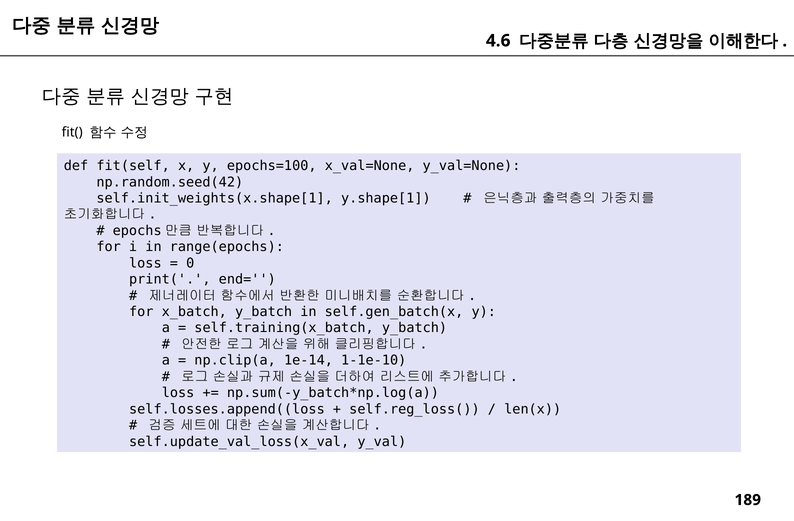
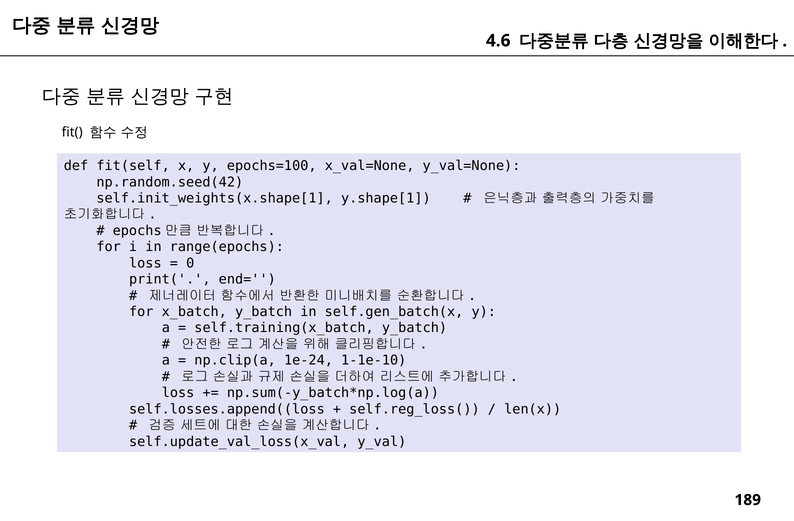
1e-14: 1e-14 -> 1e-24
